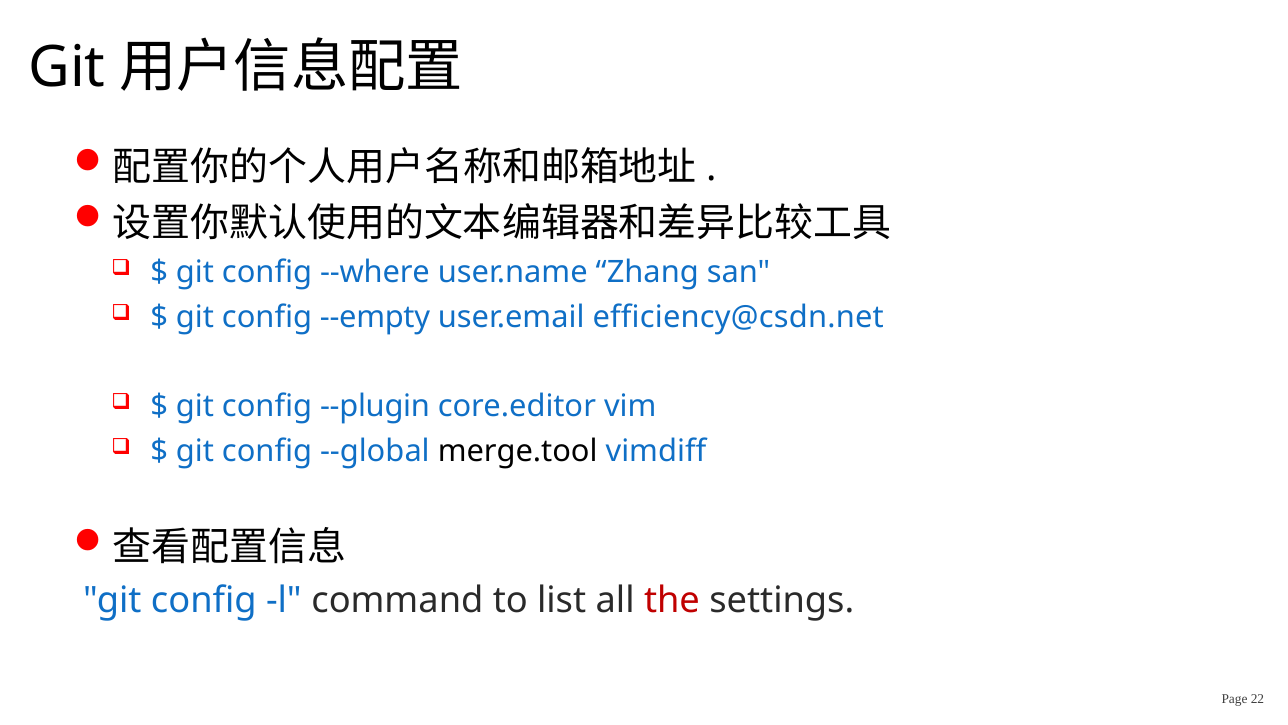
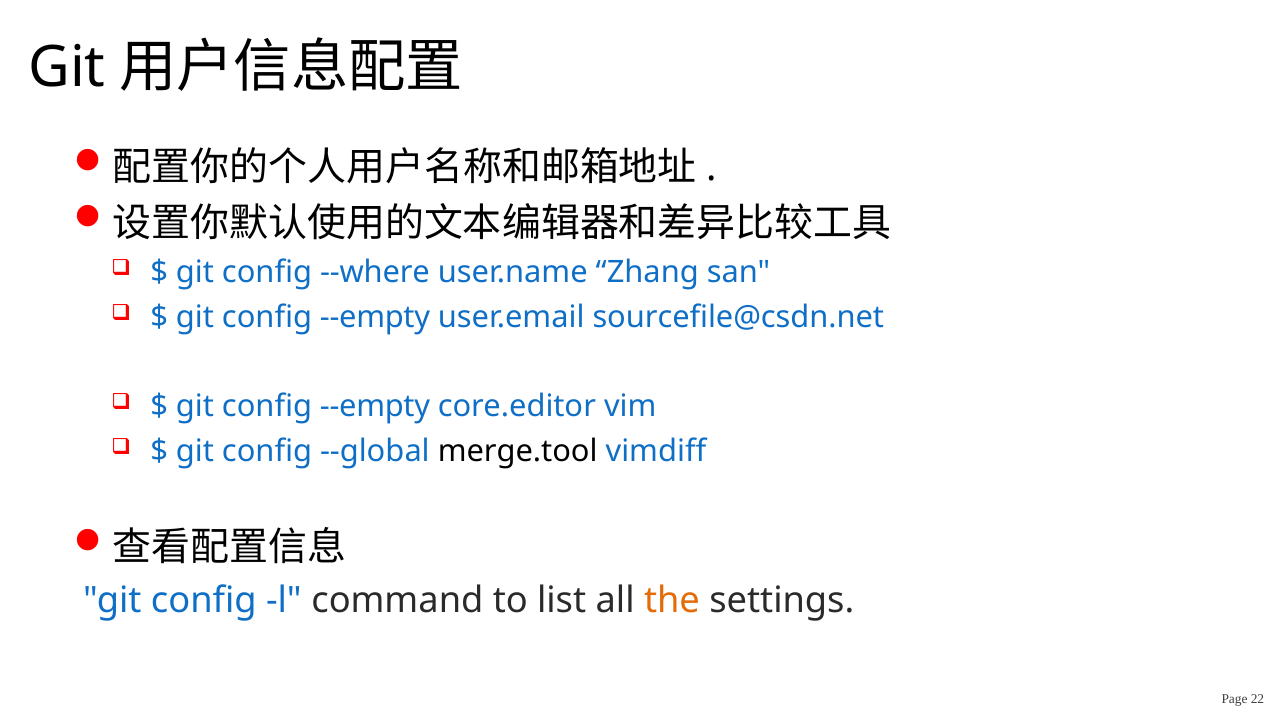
efficiency@csdn.net: efficiency@csdn.net -> sourcefile@csdn.net
--plugin at (375, 406): --plugin -> --empty
the colour: red -> orange
